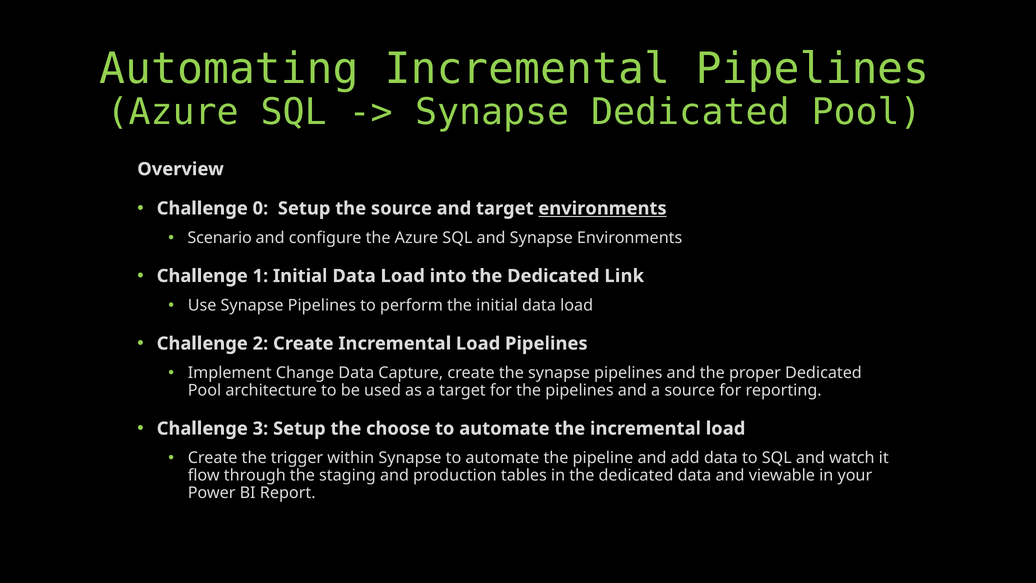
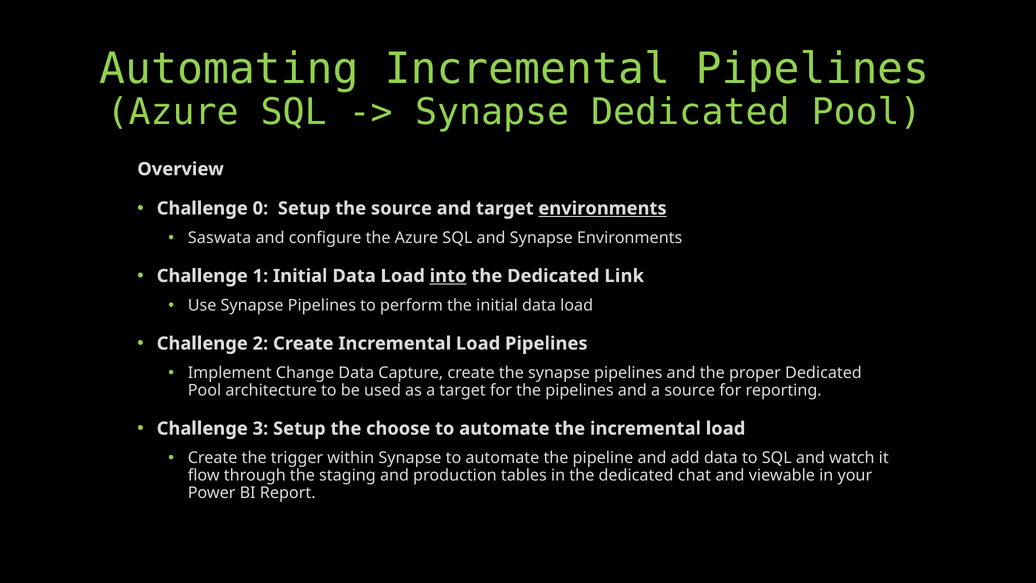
Scenario: Scenario -> Saswata
into underline: none -> present
dedicated data: data -> chat
